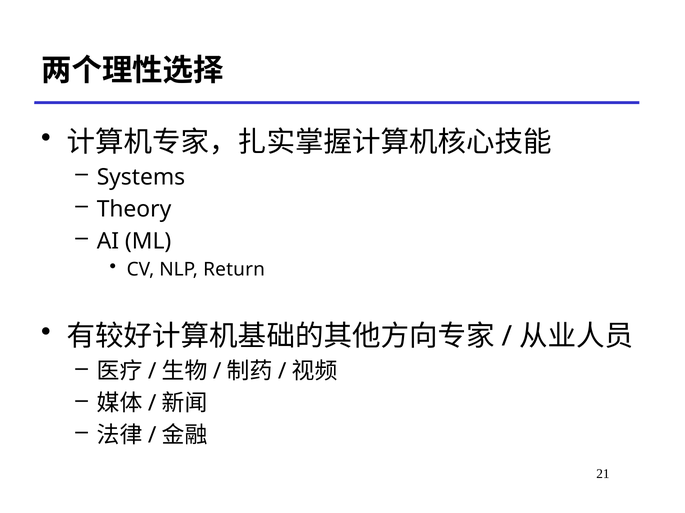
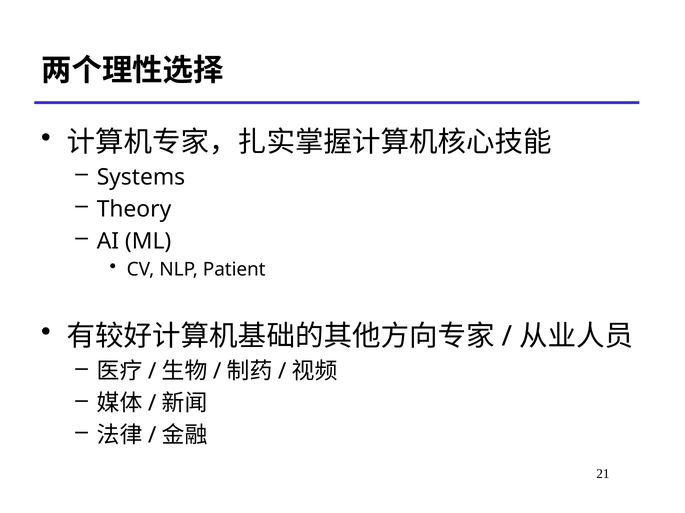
Return: Return -> Patient
